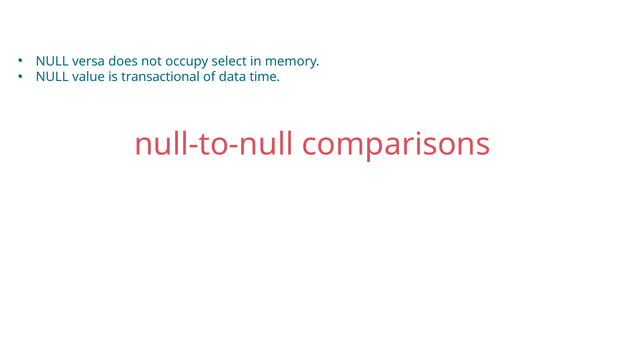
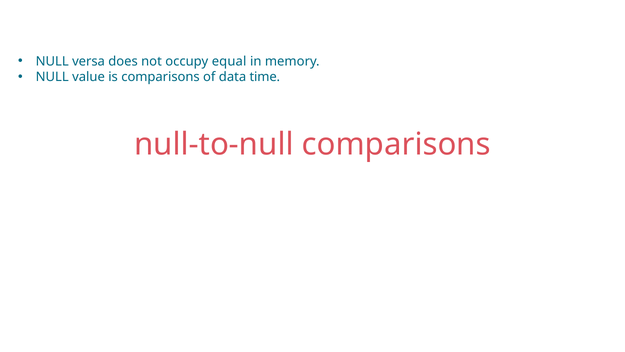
select: select -> equal
is transactional: transactional -> comparisons
